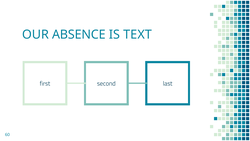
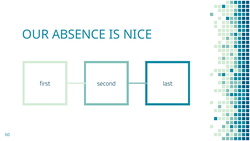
TEXT: TEXT -> NICE
